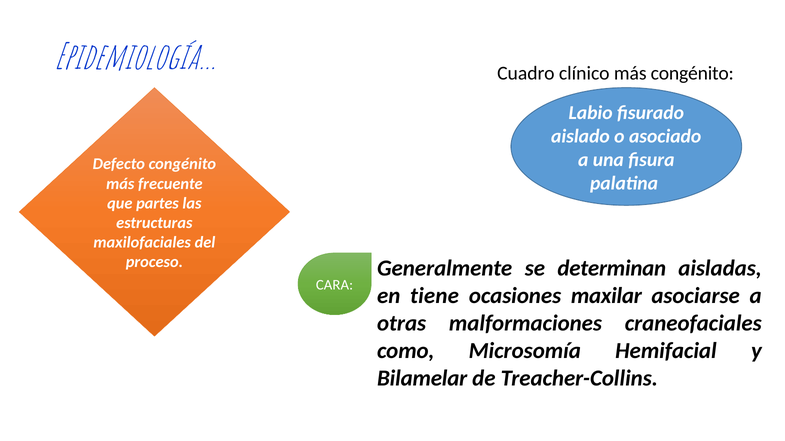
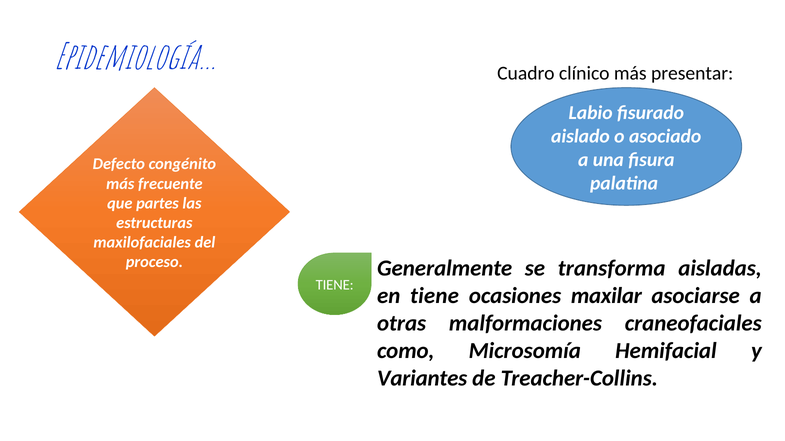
más congénito: congénito -> presentar
determinan: determinan -> transforma
CARA at (335, 285): CARA -> TIENE
Bilamelar: Bilamelar -> Variantes
